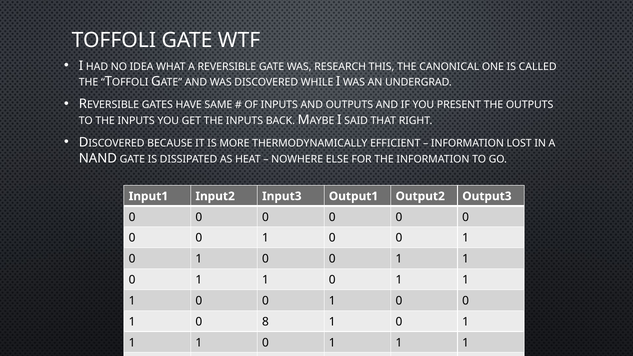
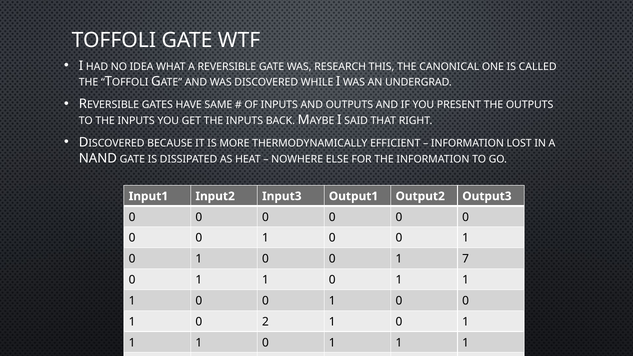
0 0 1 1: 1 -> 7
8: 8 -> 2
